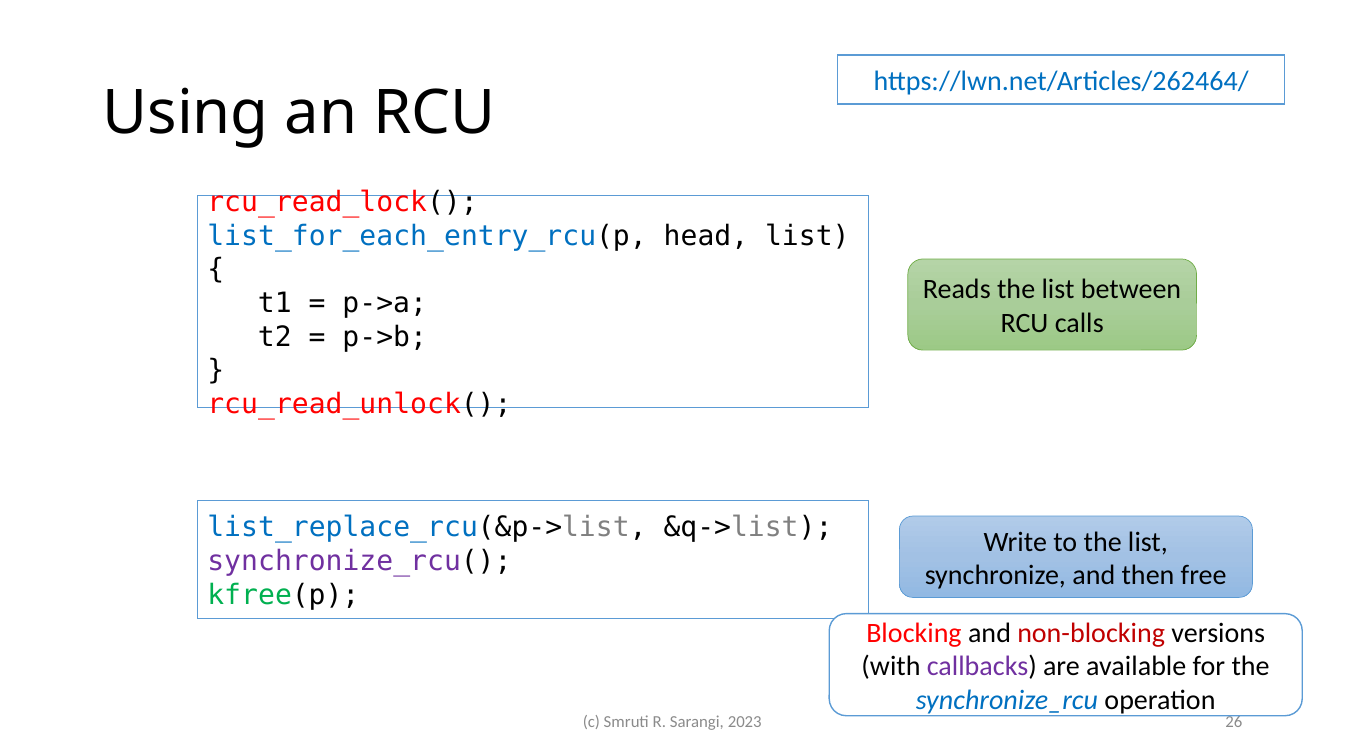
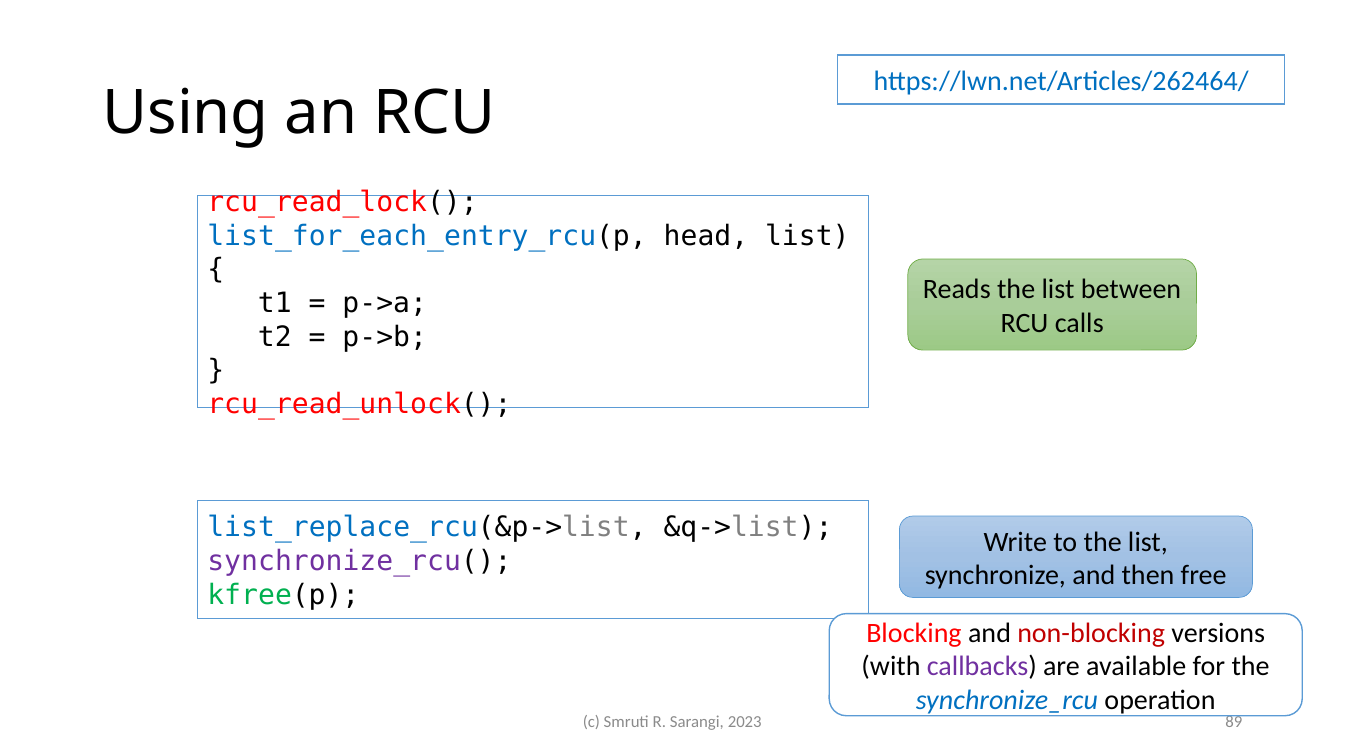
26: 26 -> 89
